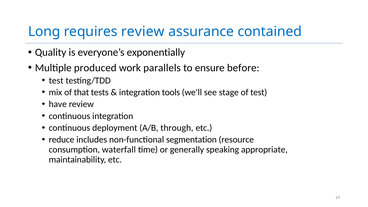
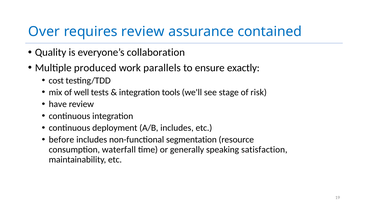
Long: Long -> Over
exponentially: exponentially -> collaboration
before: before -> exactly
test at (56, 80): test -> cost
that: that -> well
of test: test -> risk
A/B through: through -> includes
reduce: reduce -> before
appropriate: appropriate -> satisfaction
